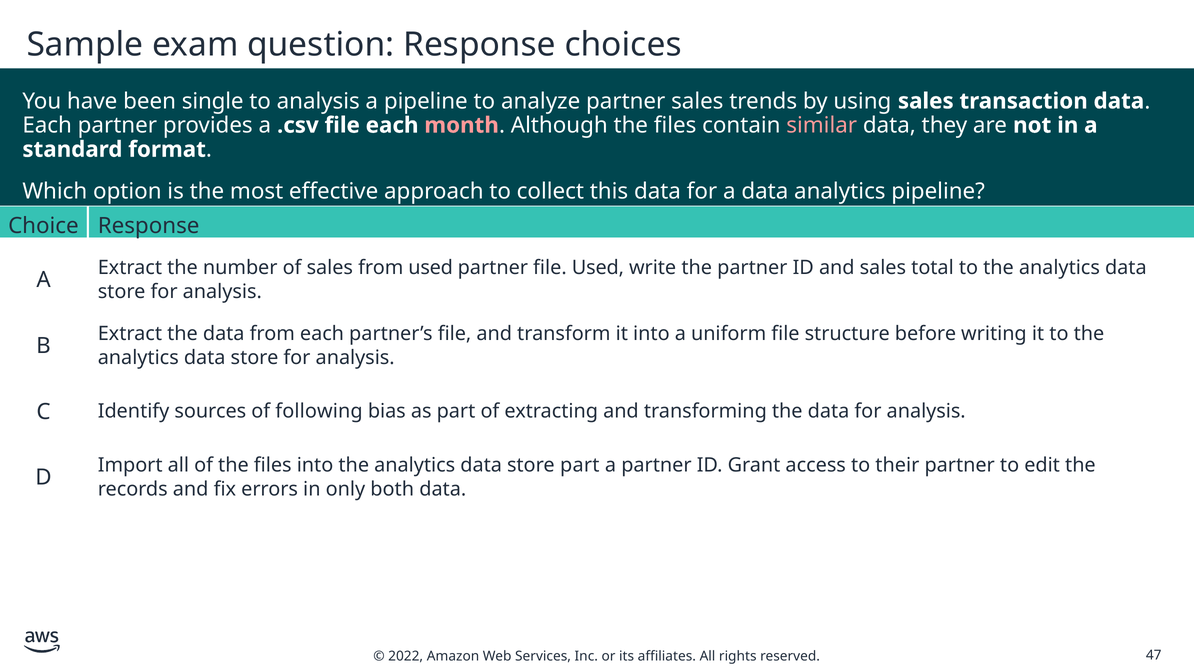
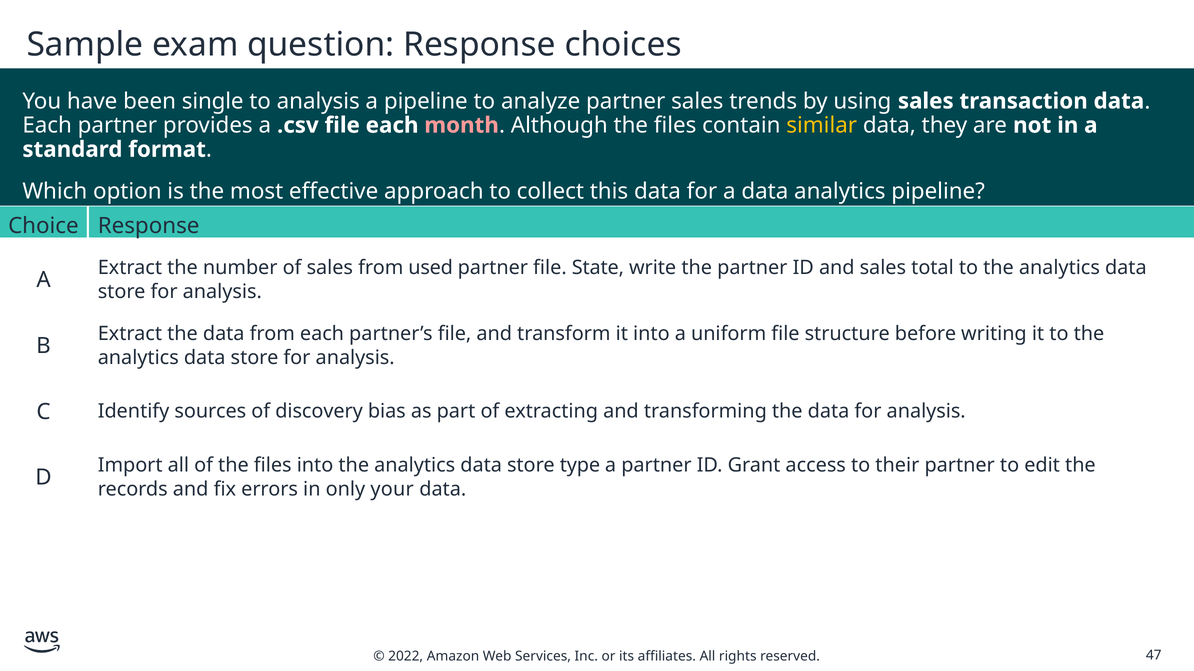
similar colour: pink -> yellow
file Used: Used -> State
following: following -> discovery
store part: part -> type
both: both -> your
